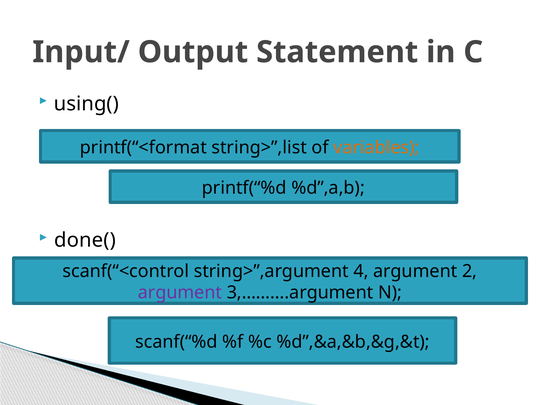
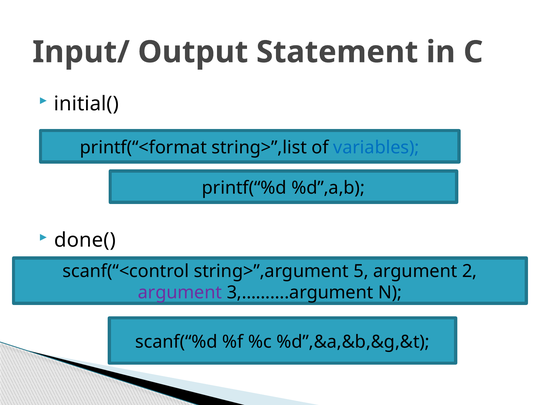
using(: using( -> initial(
variables colour: orange -> blue
4: 4 -> 5
